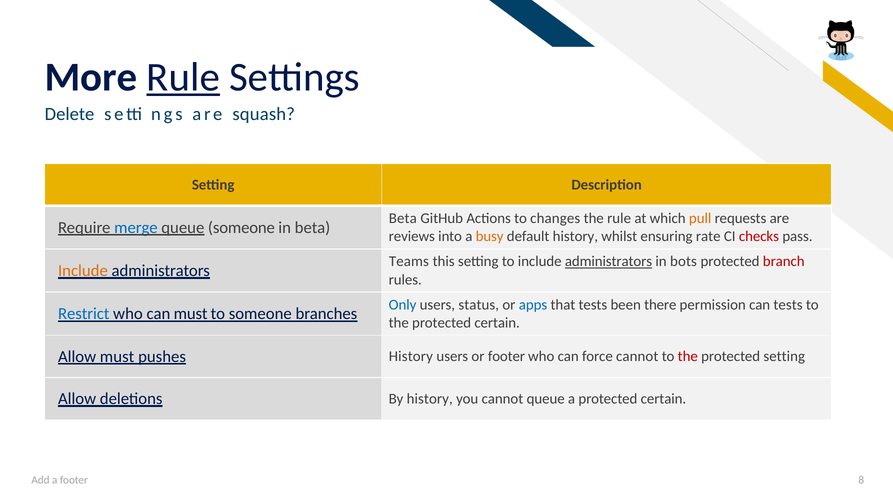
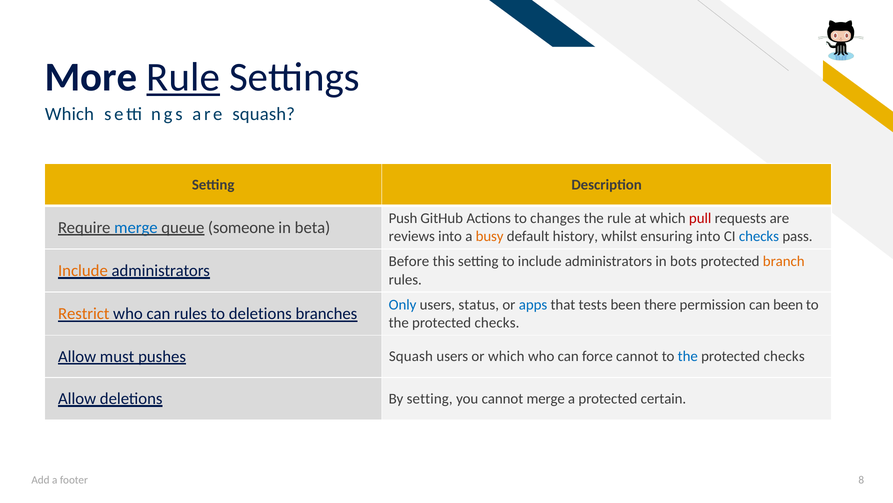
Delete at (70, 114): Delete -> Which
Beta at (403, 218): Beta -> Push
pull colour: orange -> red
ensuring rate: rate -> into
checks at (759, 236) colour: red -> blue
Teams: Teams -> Before
administrators at (609, 261) underline: present -> none
branch colour: red -> orange
can tests: tests -> been
Restrict colour: blue -> orange
can must: must -> rules
to someone: someone -> deletions
certain at (497, 322): certain -> checks
pushes History: History -> Squash
or footer: footer -> which
the at (688, 356) colour: red -> blue
setting at (784, 356): setting -> checks
By history: history -> setting
cannot queue: queue -> merge
